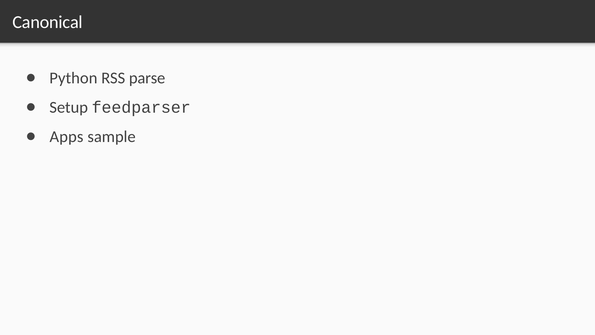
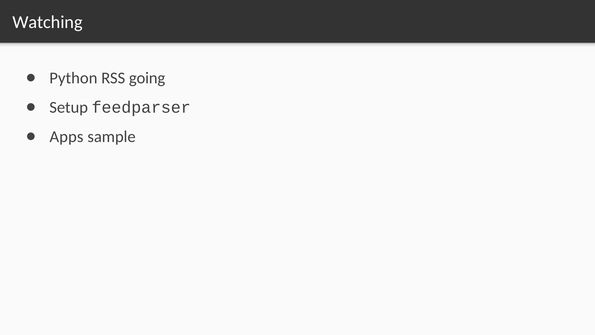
Canonical: Canonical -> Watching
parse: parse -> going
